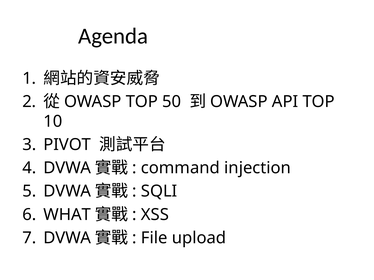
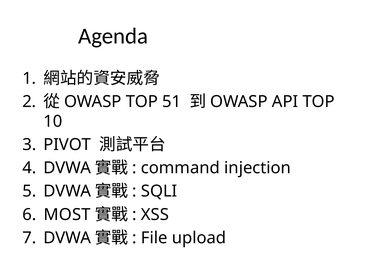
50: 50 -> 51
WHAT: WHAT -> MOST
